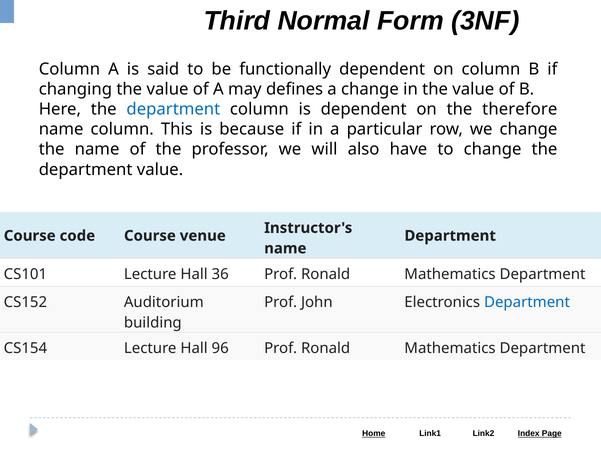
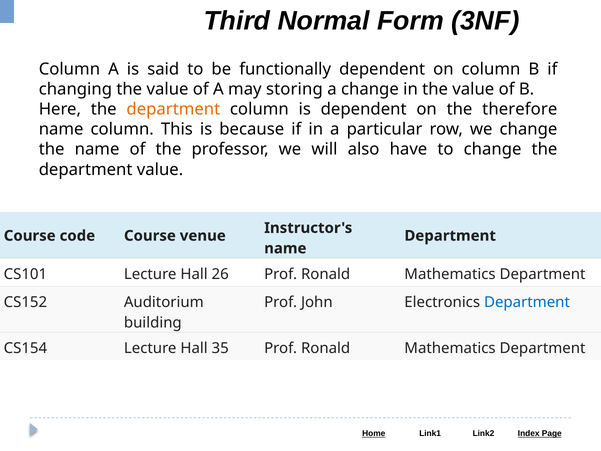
defines: defines -> storing
department at (173, 109) colour: blue -> orange
36: 36 -> 26
96: 96 -> 35
